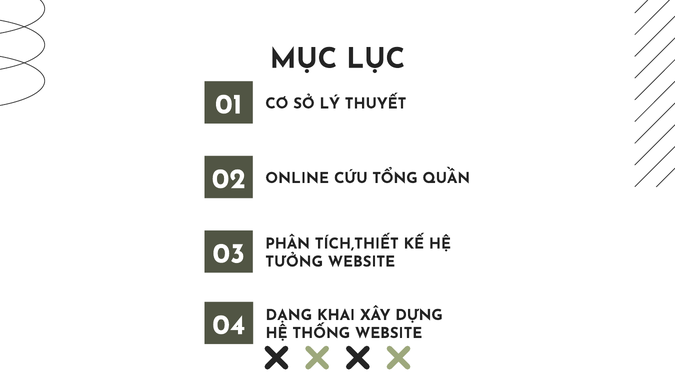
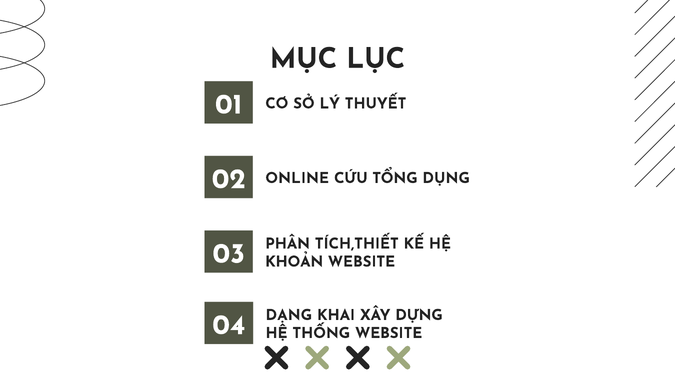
QUẦN: QUẦN -> DỤNG
TƯỞNG: TƯỞNG -> KHOẢN
